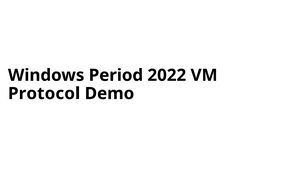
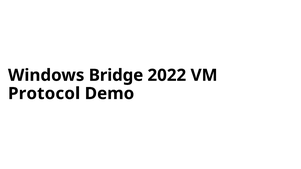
Period: Period -> Bridge
